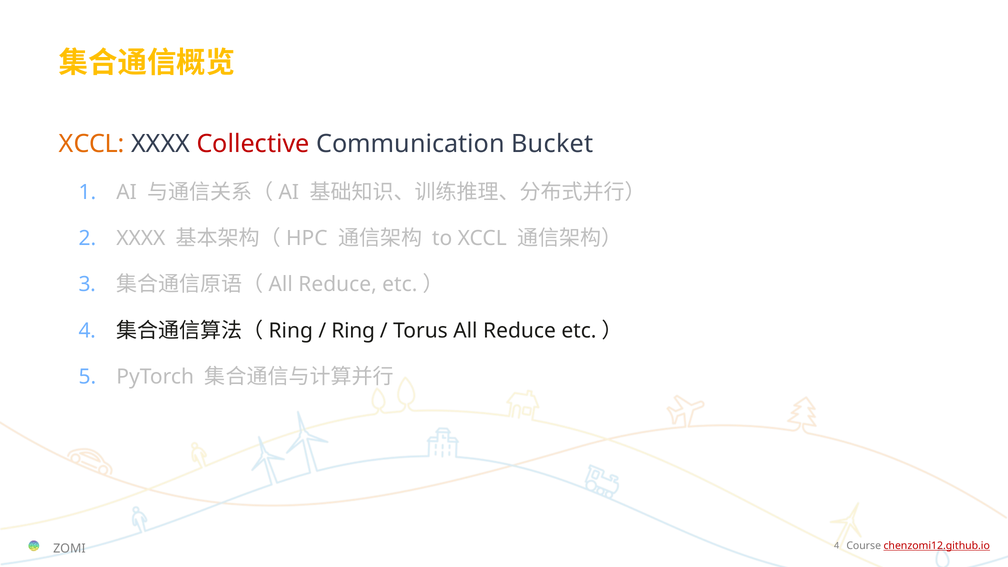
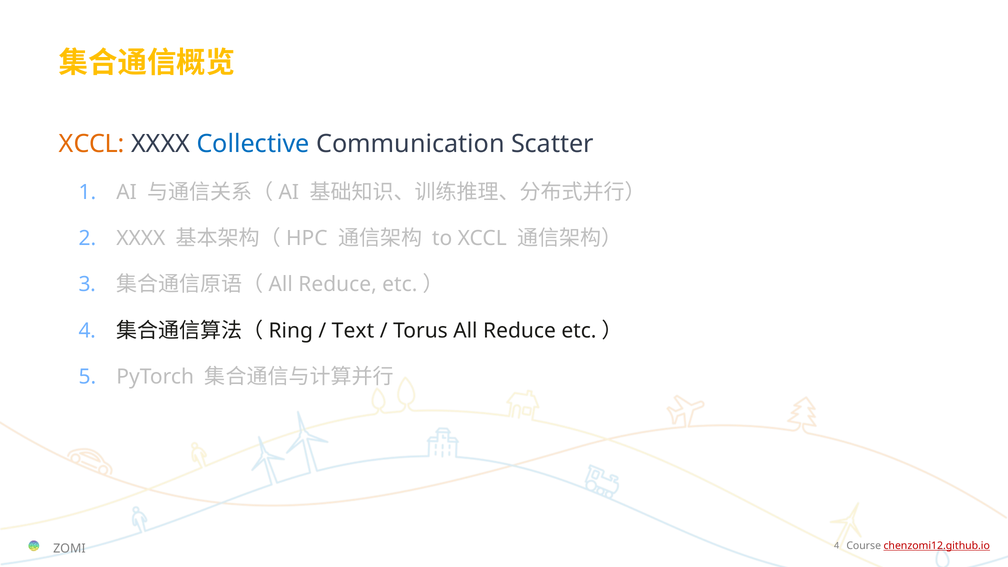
Collective colour: red -> blue
Bucket: Bucket -> Scatter
Ring at (353, 331): Ring -> Text
